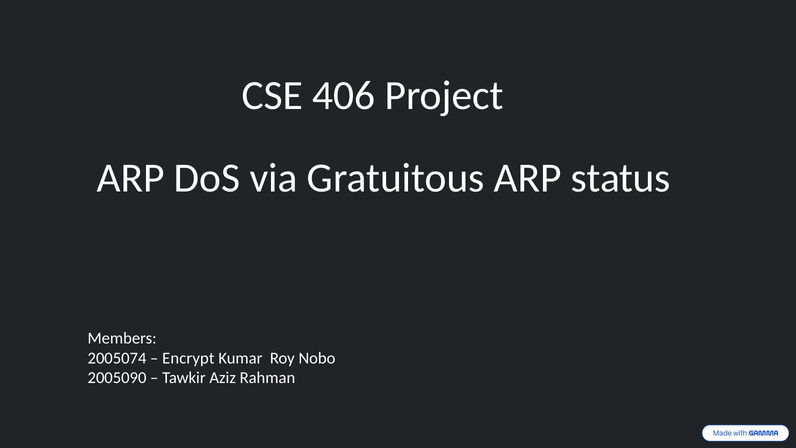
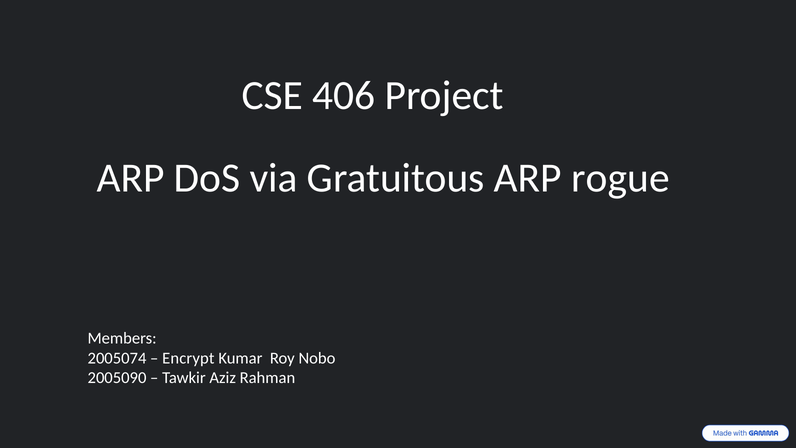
status: status -> rogue
